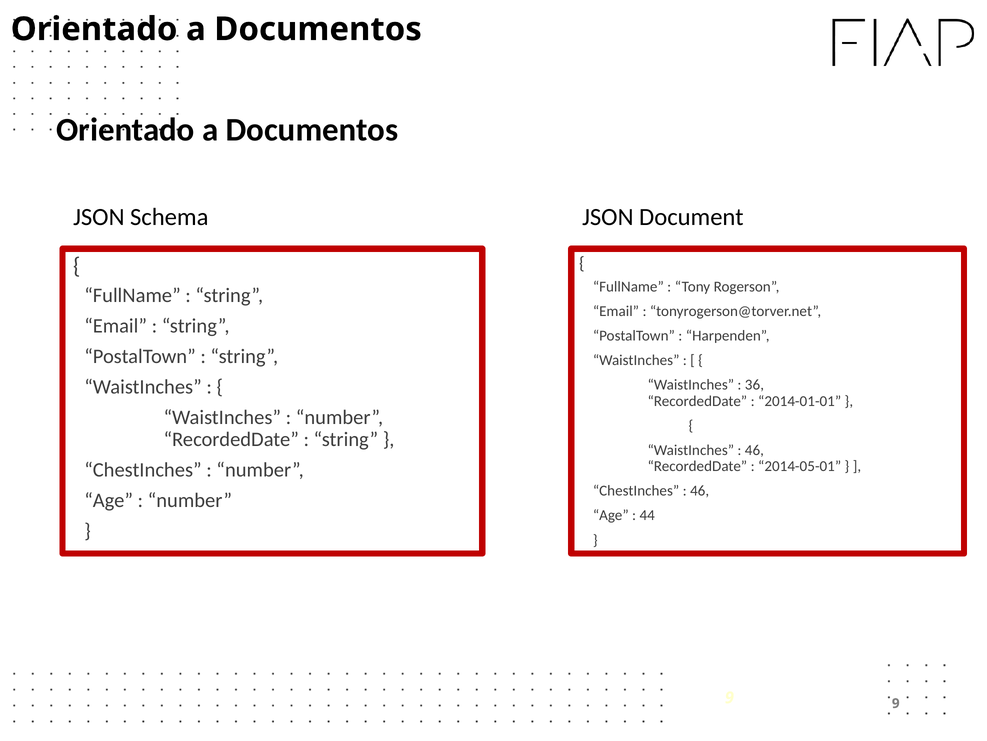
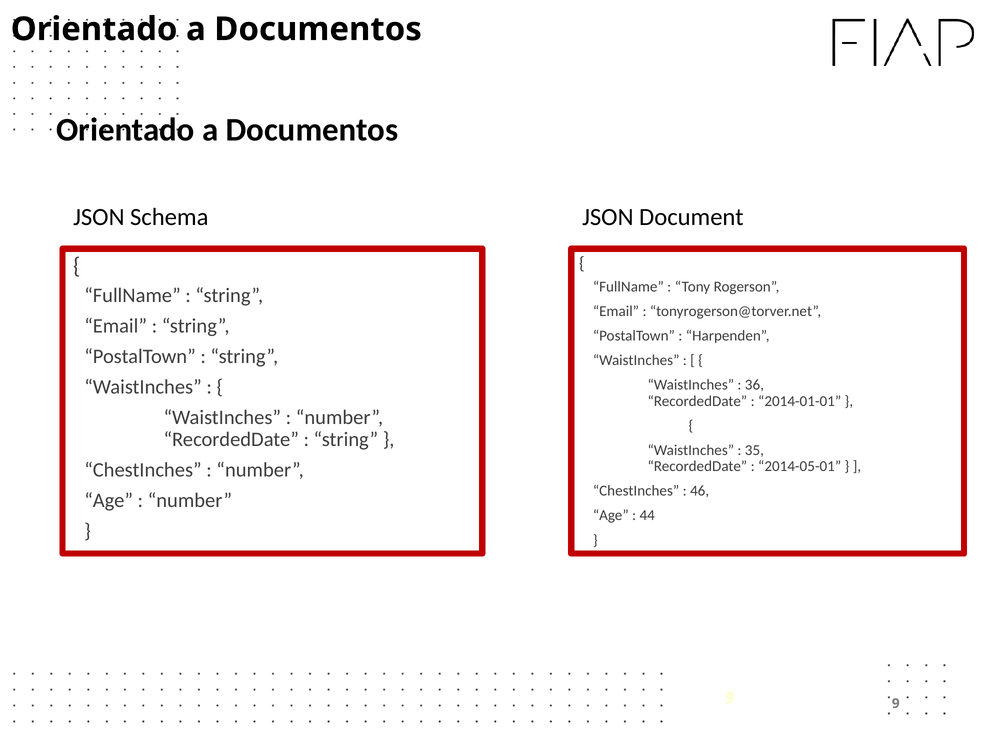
46 at (754, 450): 46 -> 35
